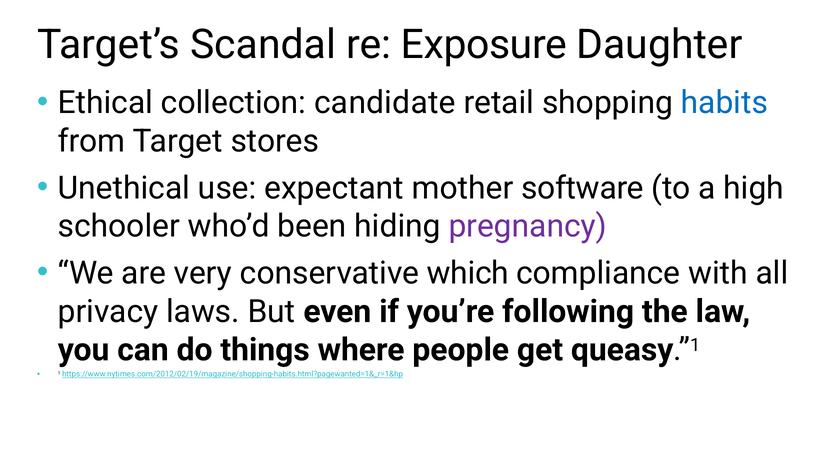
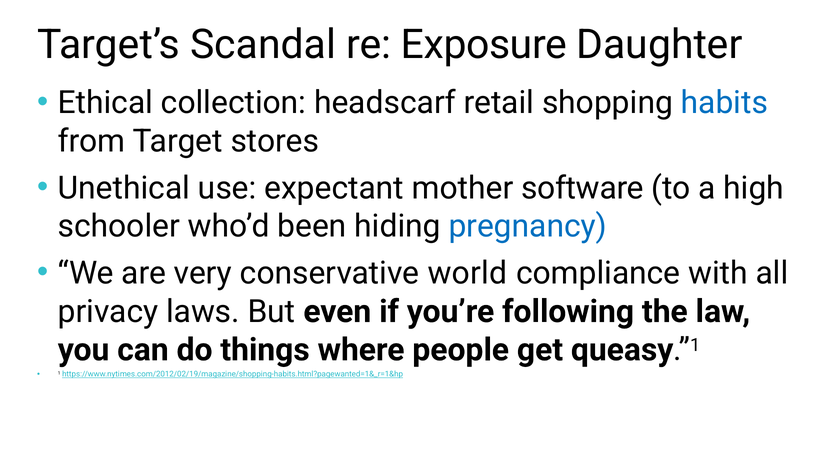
candidate: candidate -> headscarf
pregnancy colour: purple -> blue
which: which -> world
